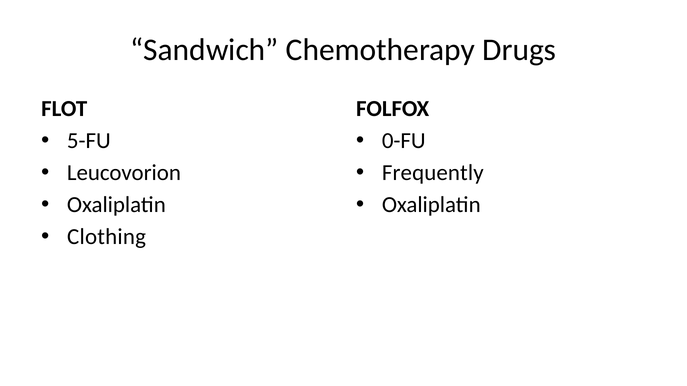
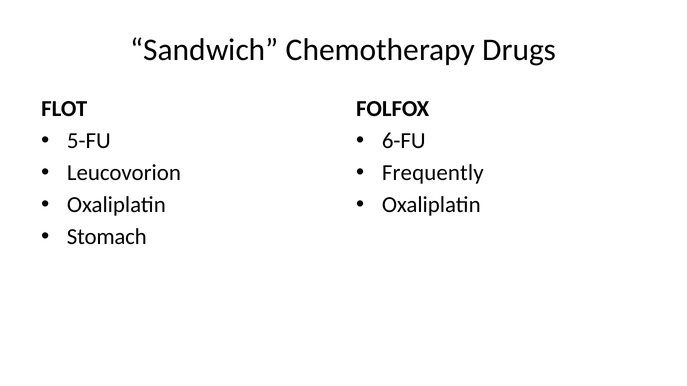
0-FU: 0-FU -> 6-FU
Clothing: Clothing -> Stomach
